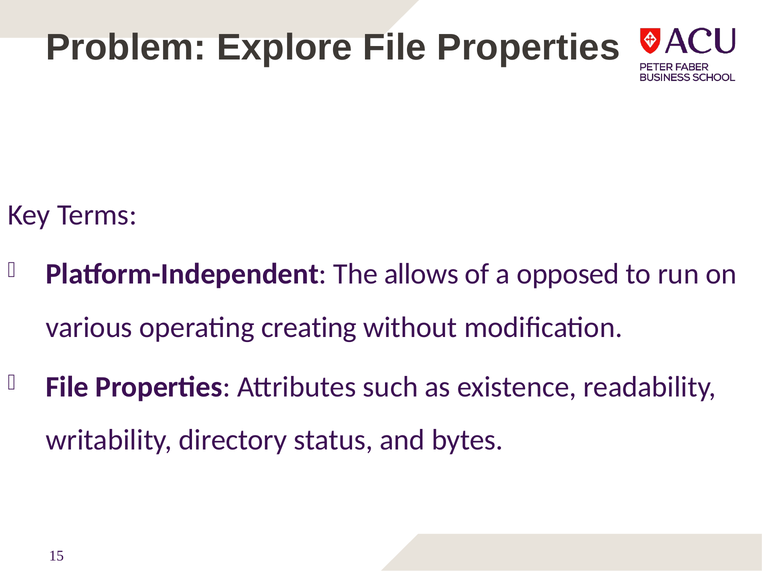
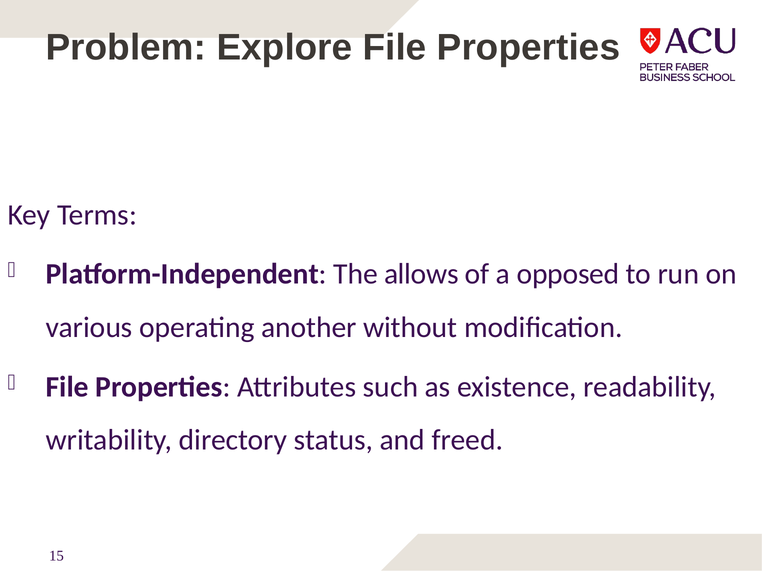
creating: creating -> another
bytes: bytes -> freed
